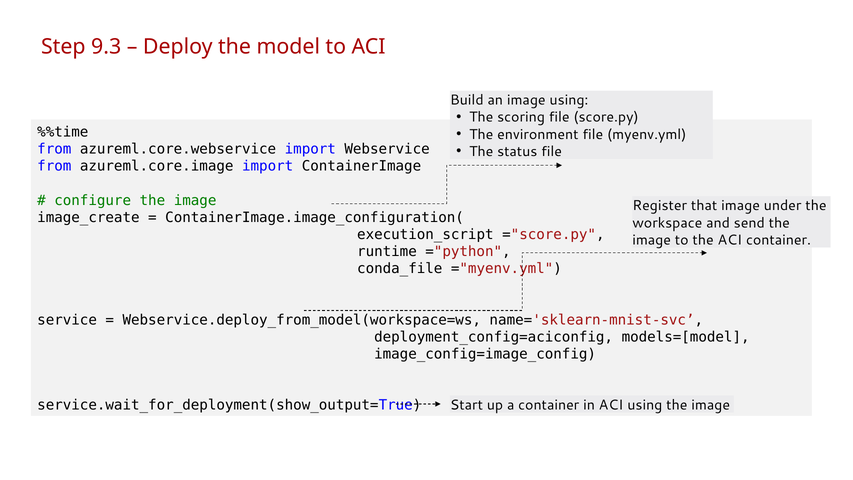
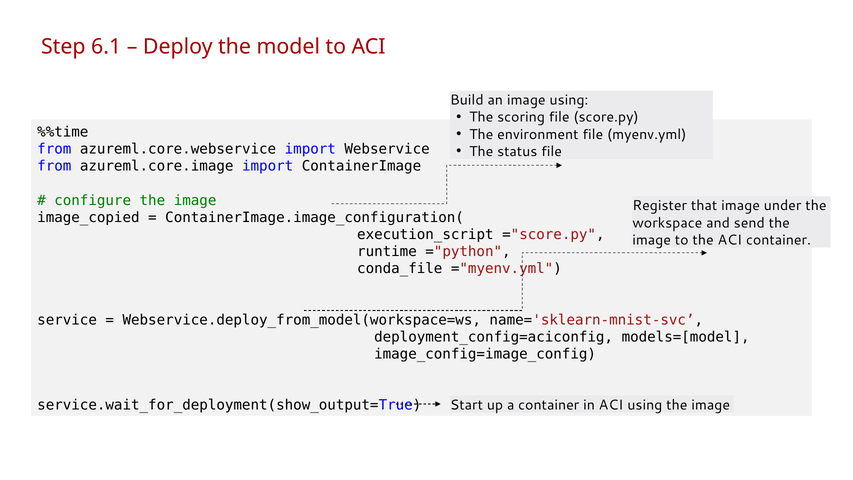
9.3: 9.3 -> 6.1
image_create: image_create -> image_copied
